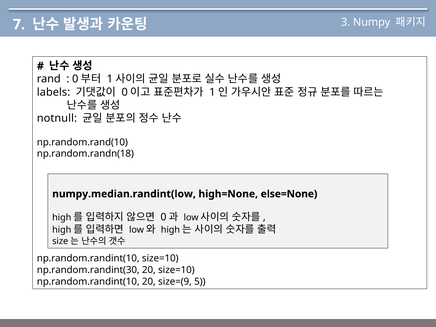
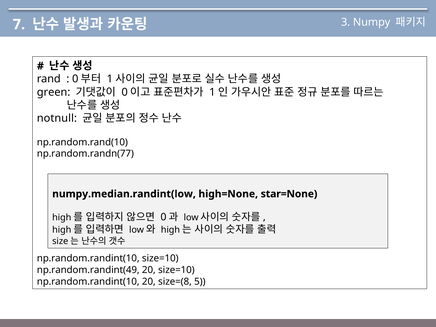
labels: labels -> green
np.random.randn(18: np.random.randn(18 -> np.random.randn(77
else=None: else=None -> star=None
np.random.randint(30: np.random.randint(30 -> np.random.randint(49
size=(9: size=(9 -> size=(8
